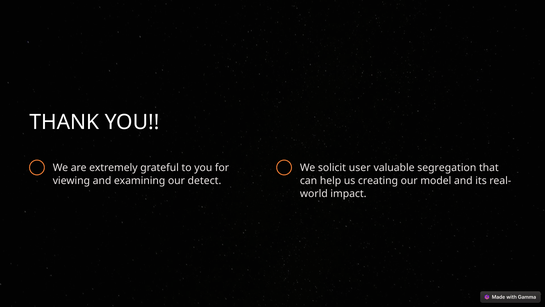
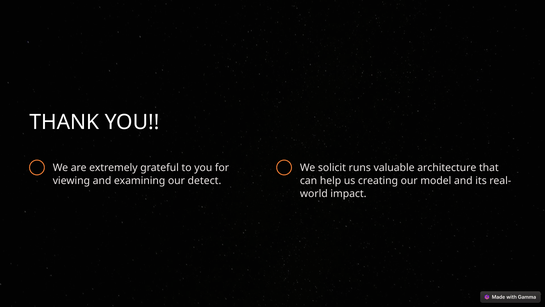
user: user -> runs
segregation: segregation -> architecture
